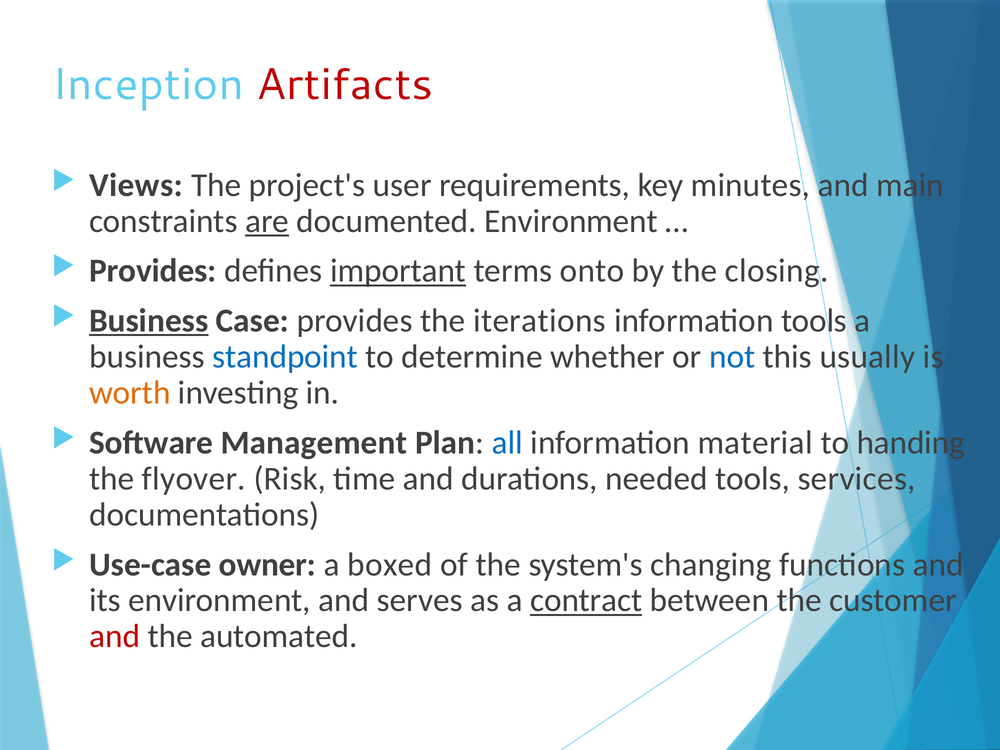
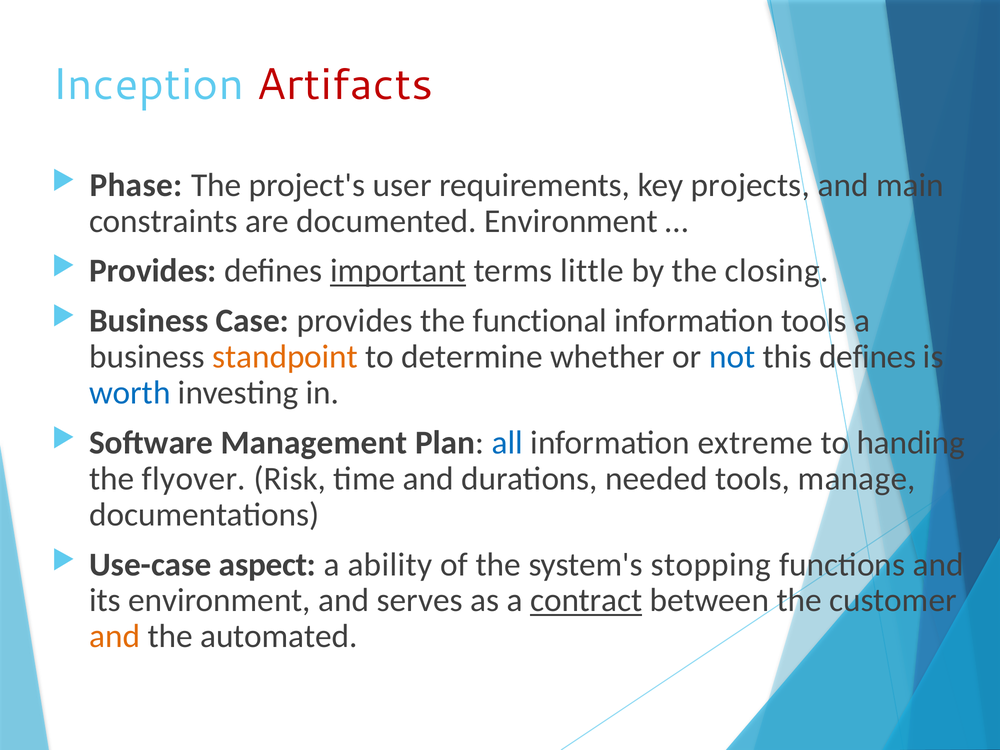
Views: Views -> Phase
minutes: minutes -> projects
are underline: present -> none
onto: onto -> little
Business at (149, 321) underline: present -> none
iterations: iterations -> functional
standpoint colour: blue -> orange
this usually: usually -> defines
worth colour: orange -> blue
material: material -> extreme
services: services -> manage
owner: owner -> aspect
boxed: boxed -> ability
changing: changing -> stopping
and at (115, 636) colour: red -> orange
